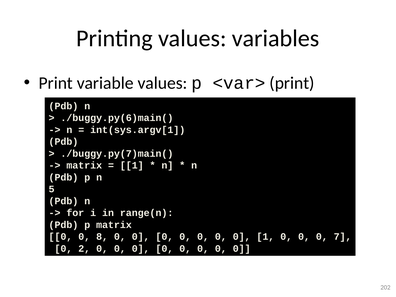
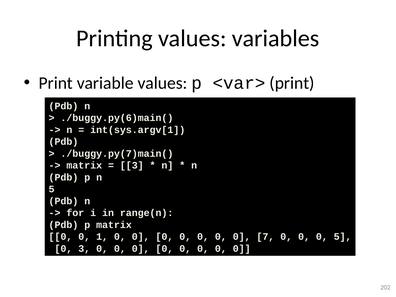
1 at (132, 165): 1 -> 3
8: 8 -> 1
0 1: 1 -> 7
0 7: 7 -> 5
0 2: 2 -> 3
